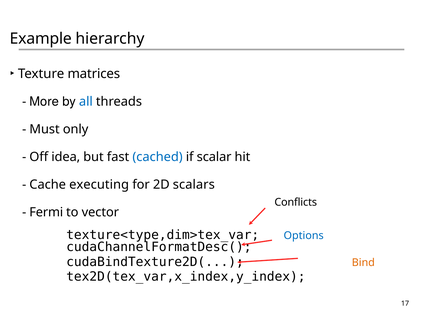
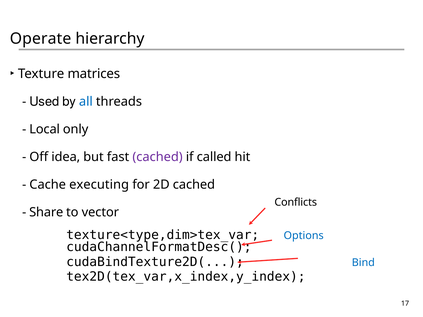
Example: Example -> Operate
More: More -> Used
Must: Must -> Local
cached at (158, 157) colour: blue -> purple
scalar: scalar -> called
2D scalars: scalars -> cached
Fermi: Fermi -> Share
Bind colour: orange -> blue
